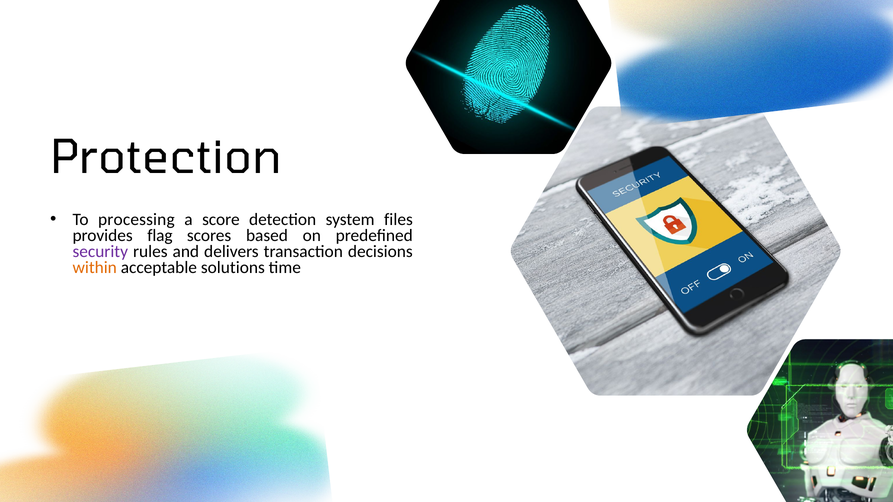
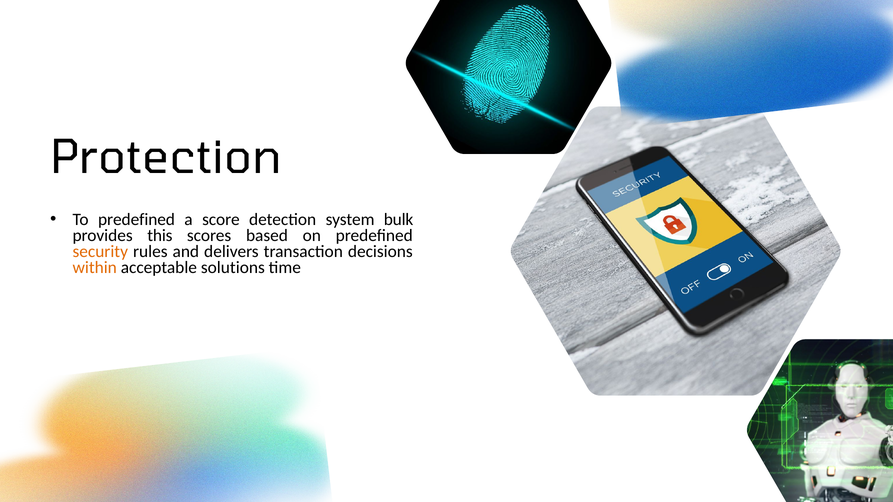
To processing: processing -> predefined
files: files -> bulk
flag: flag -> this
security colour: purple -> orange
